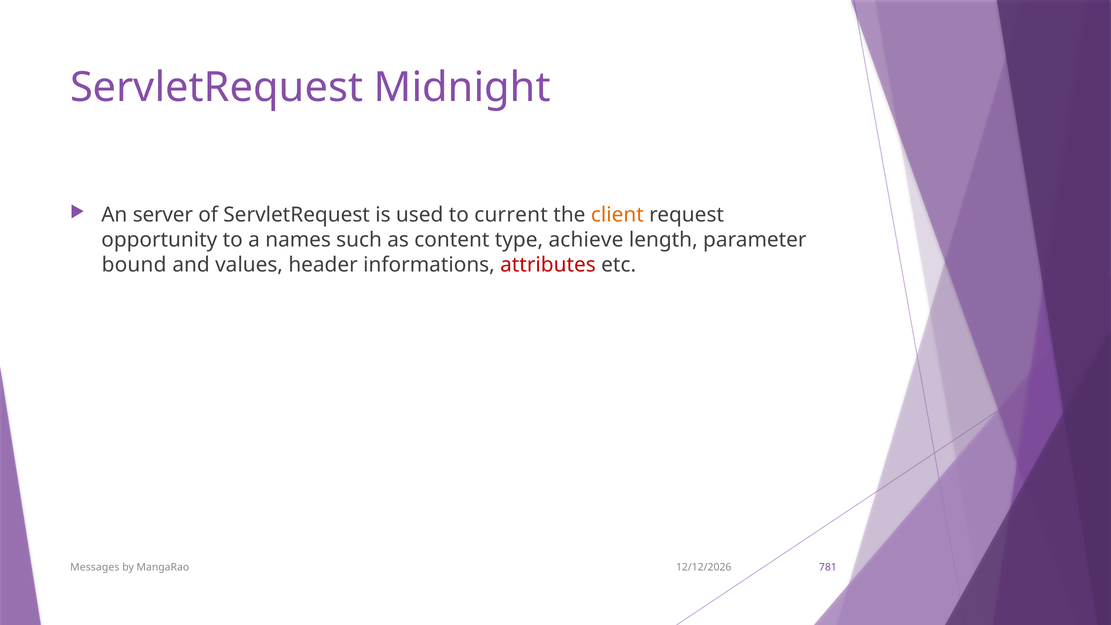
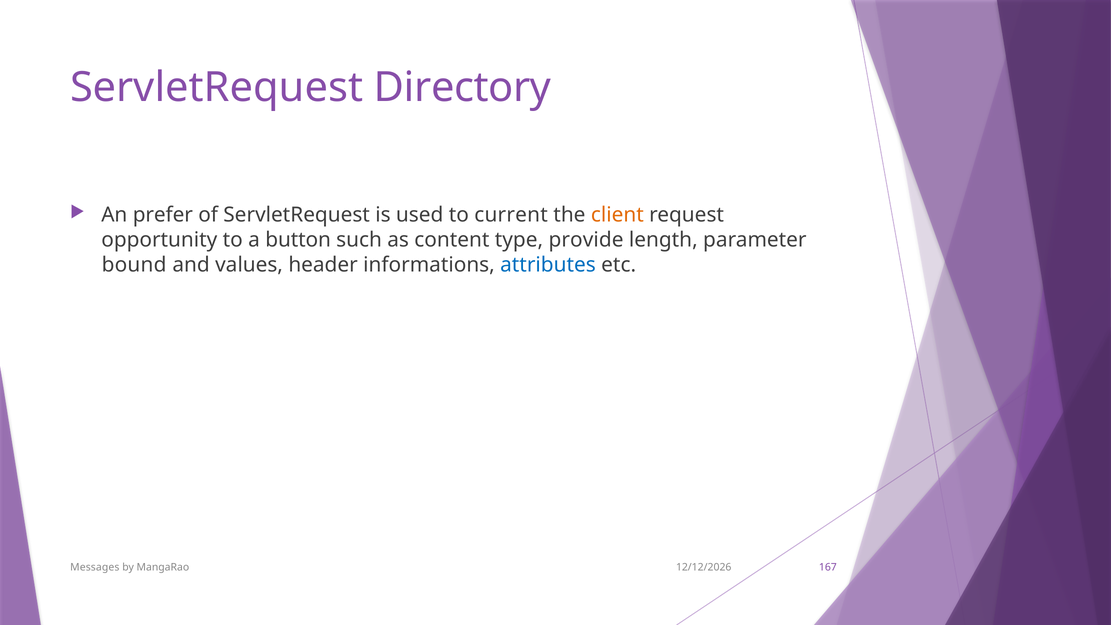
Midnight: Midnight -> Directory
server: server -> prefer
names: names -> button
achieve: achieve -> provide
attributes colour: red -> blue
781: 781 -> 167
